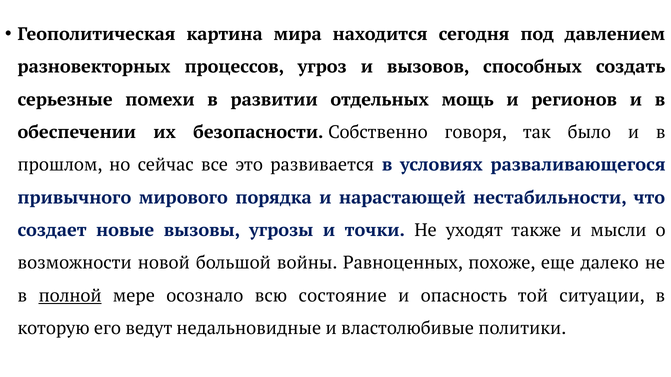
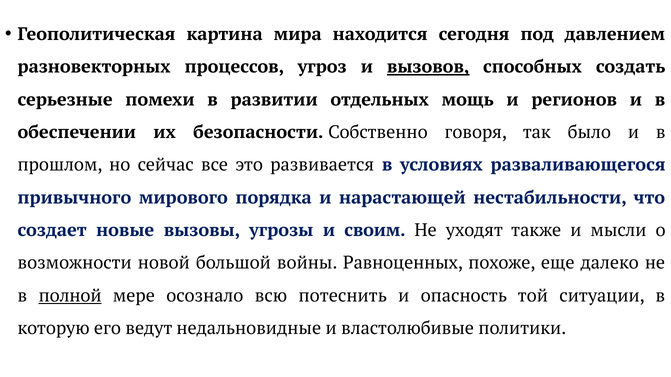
вызовов underline: none -> present
точки: точки -> своим
состояние: состояние -> потеснить
